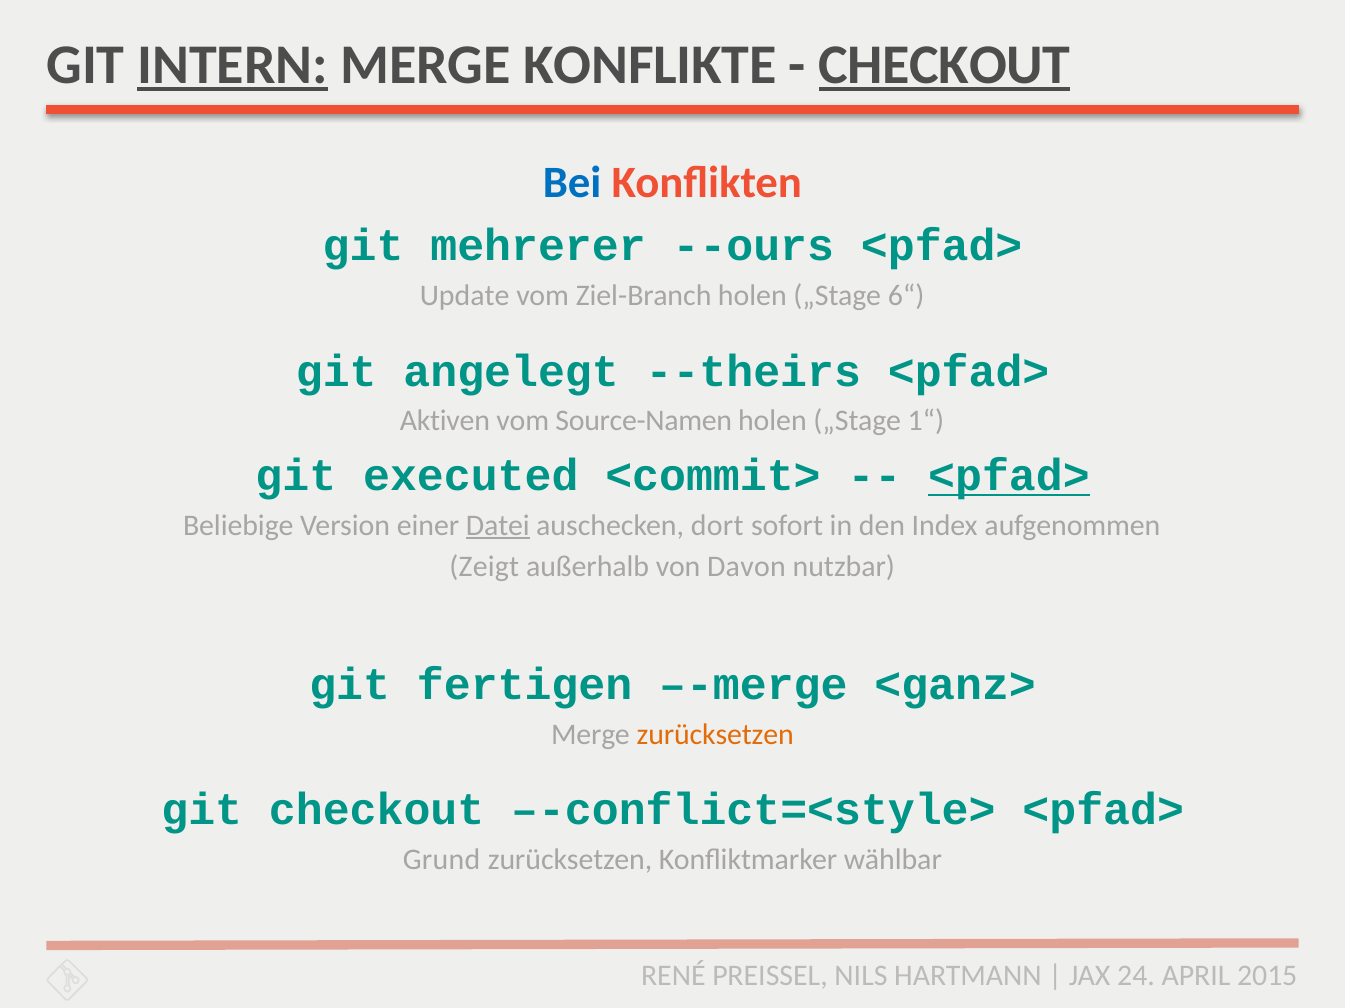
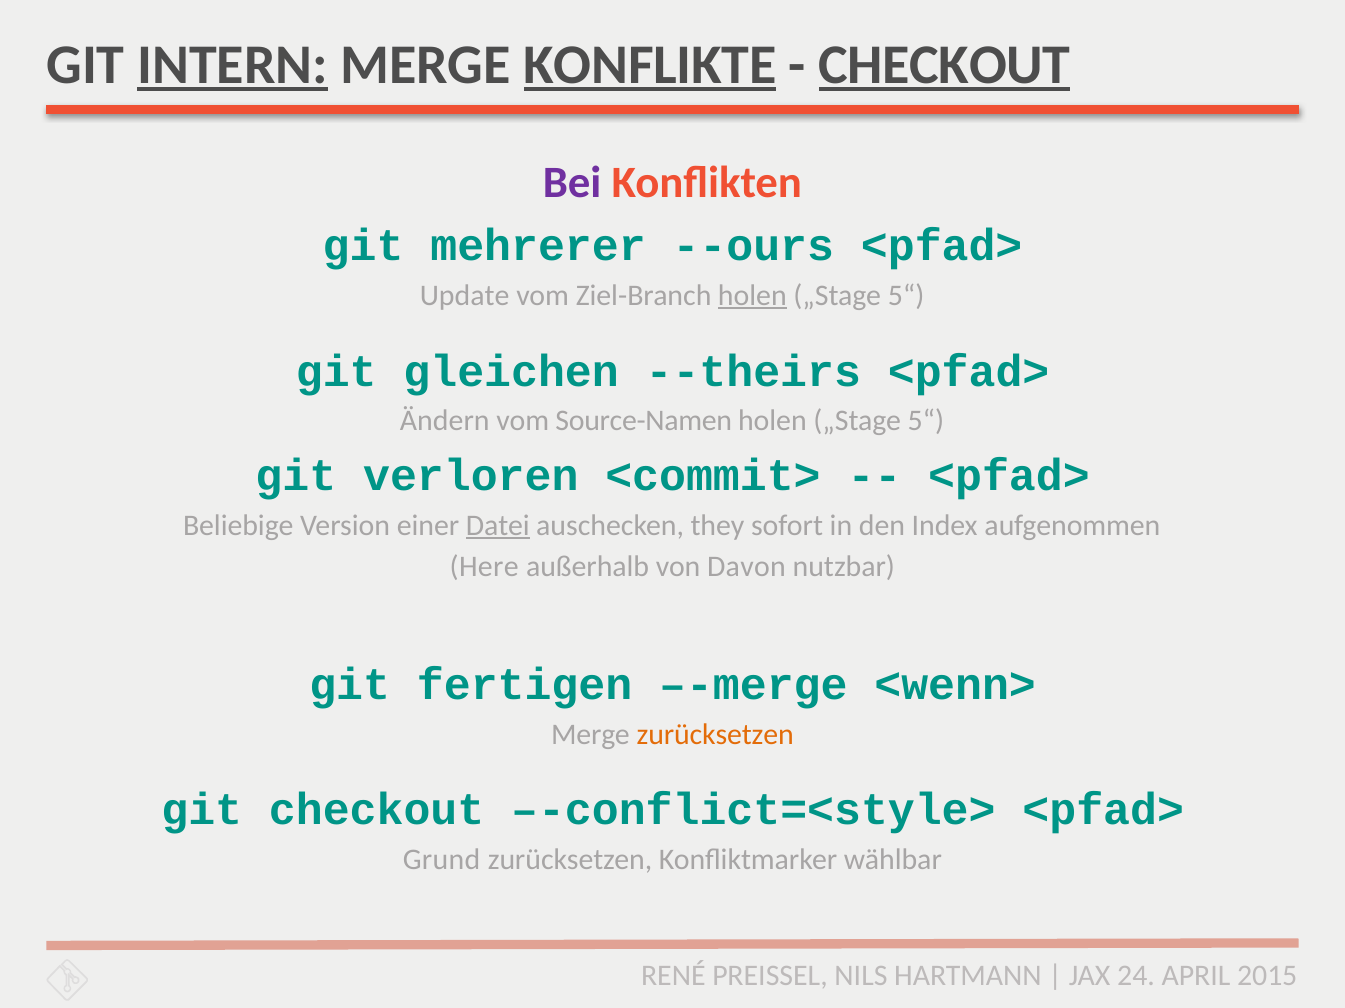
KONFLIKTE underline: none -> present
Bei colour: blue -> purple
holen at (752, 296) underline: none -> present
6“ at (906, 296): 6“ -> 5“
angelegt: angelegt -> gleichen
Aktiven: Aktiven -> Ändern
1“ at (926, 421): 1“ -> 5“
executed: executed -> verloren
<pfad> at (1009, 476) underline: present -> none
dort: dort -> they
Zeigt: Zeigt -> Here
<ganz>: <ganz> -> <wenn>
